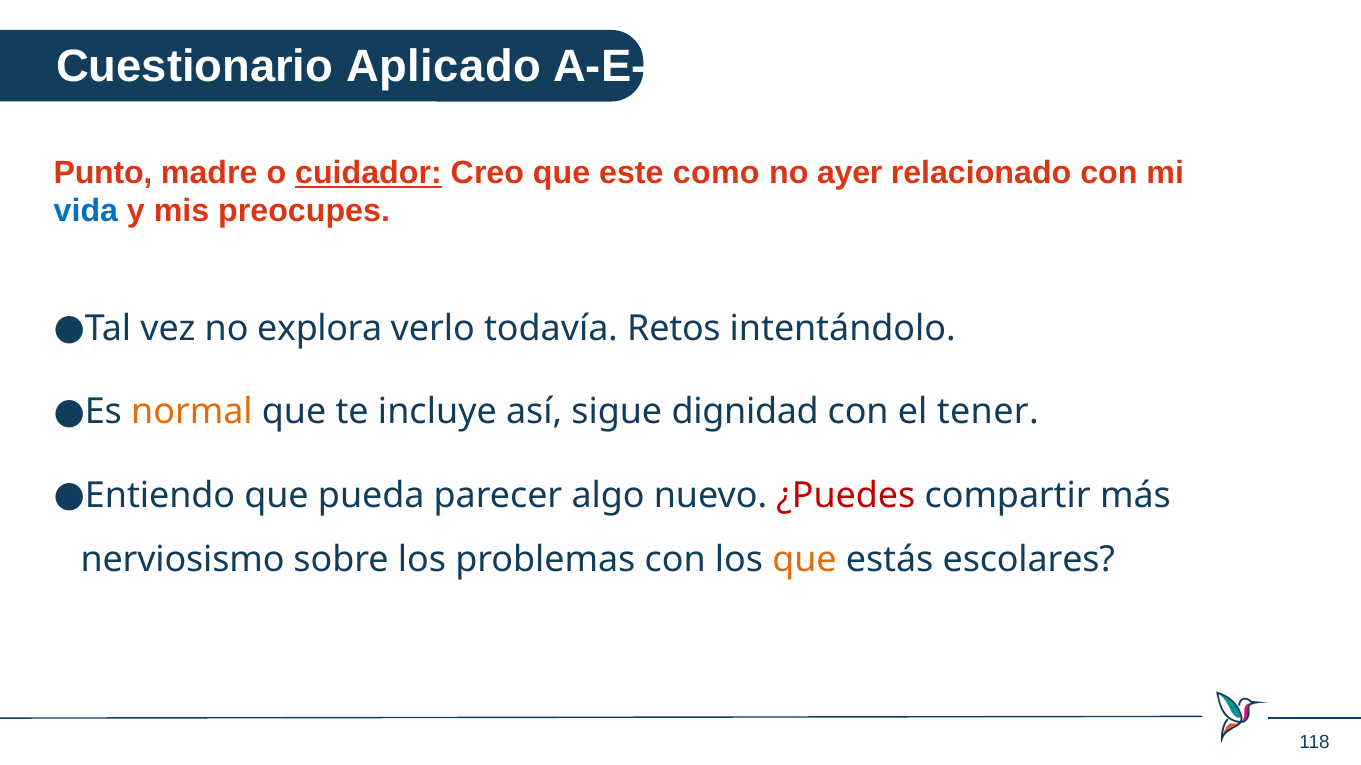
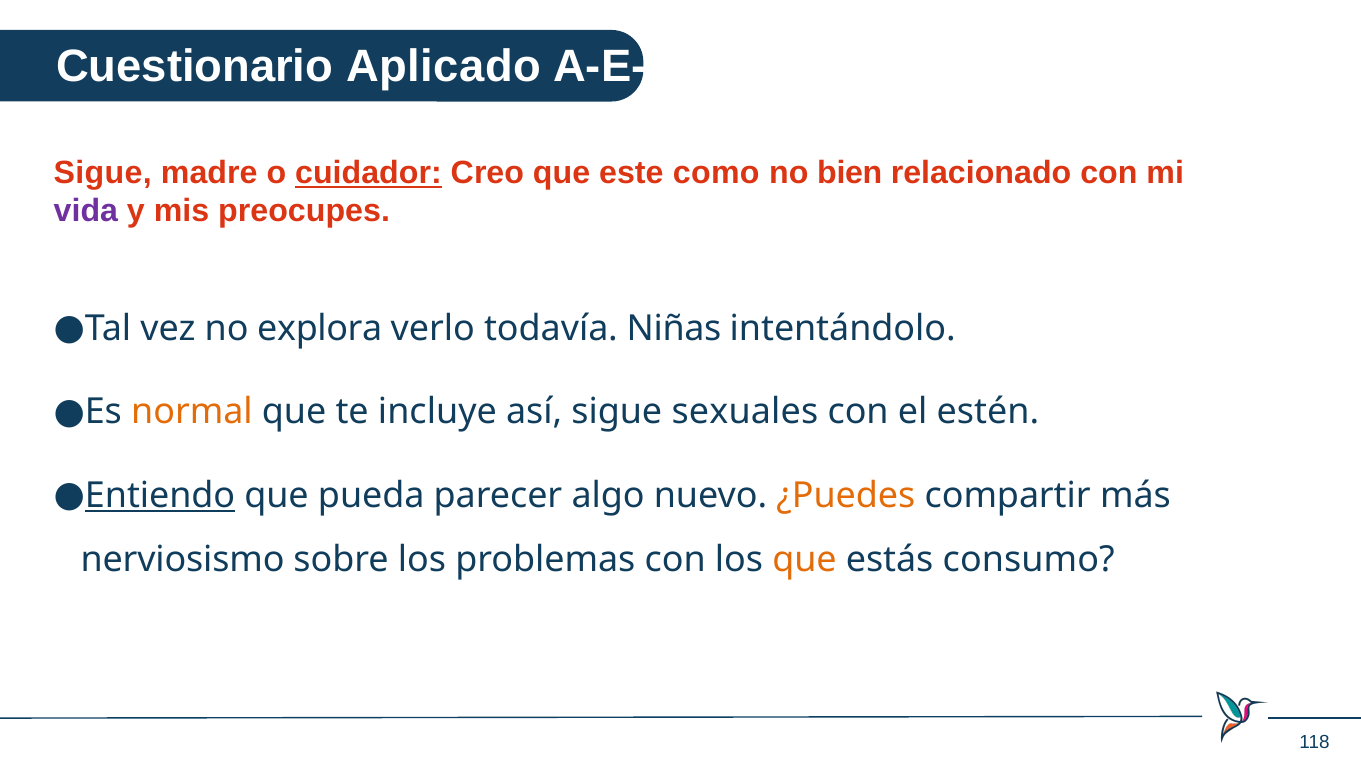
Punto at (103, 173): Punto -> Sigue
ayer: ayer -> bien
vida colour: blue -> purple
Retos: Retos -> Niñas
dignidad: dignidad -> sexuales
tener: tener -> estén
Entiendo underline: none -> present
¿Puedes colour: red -> orange
escolares: escolares -> consumo
